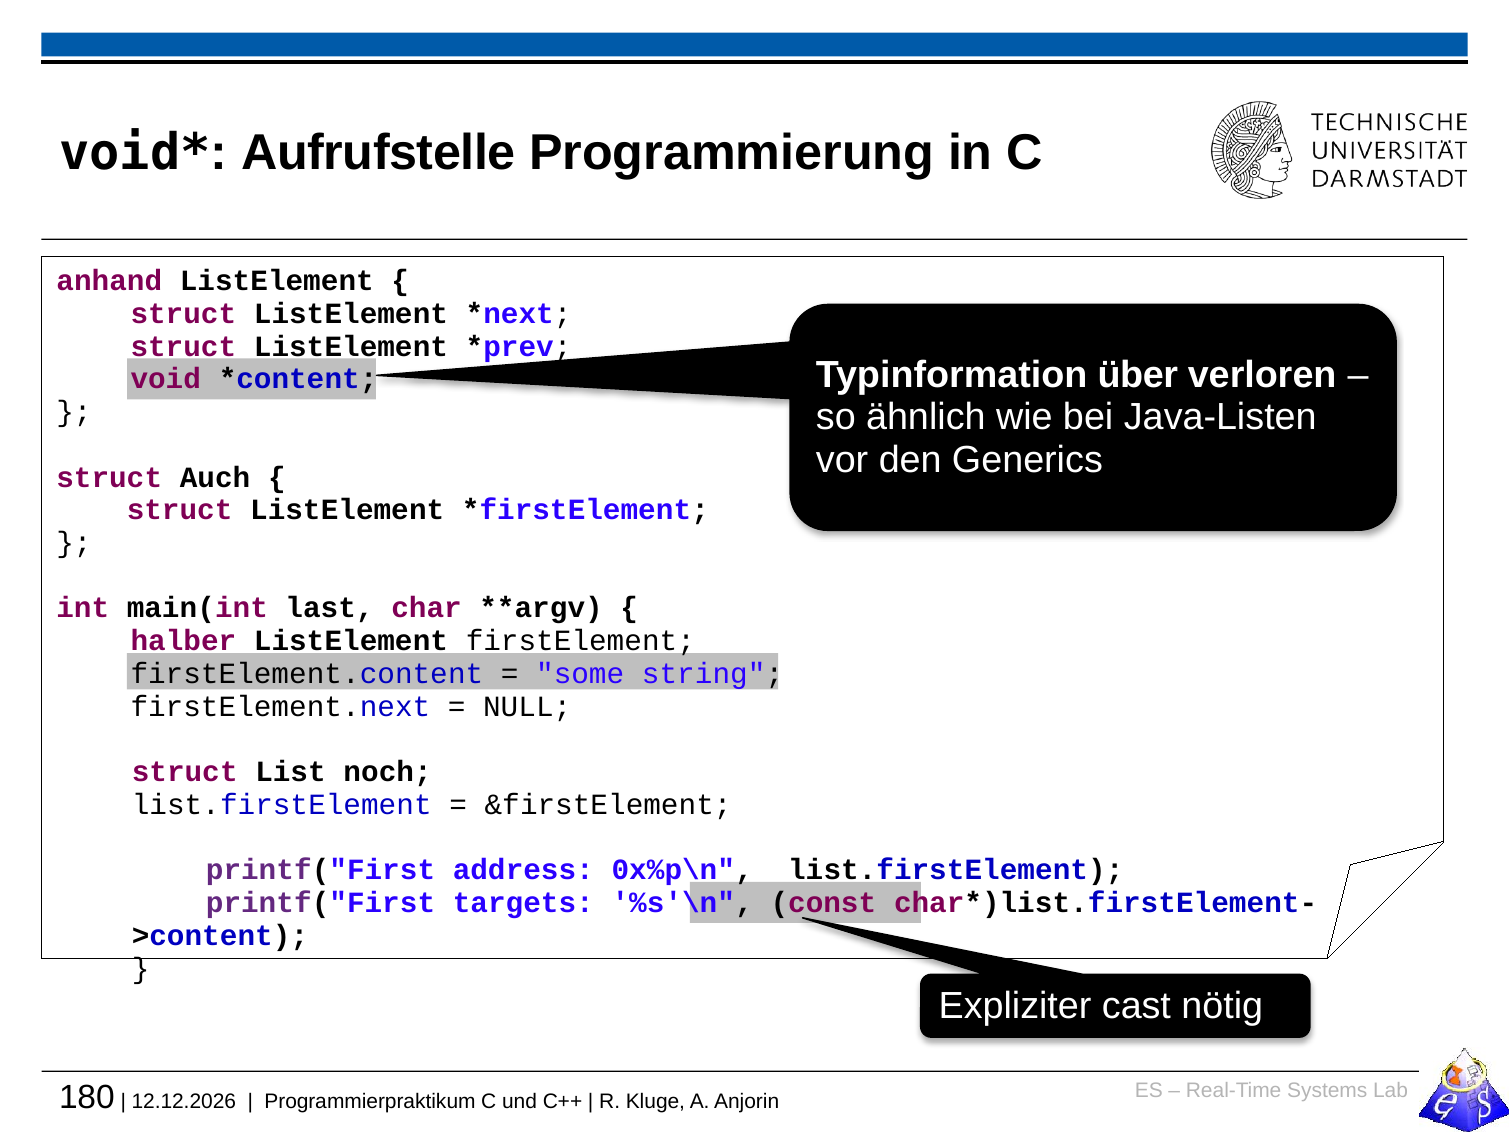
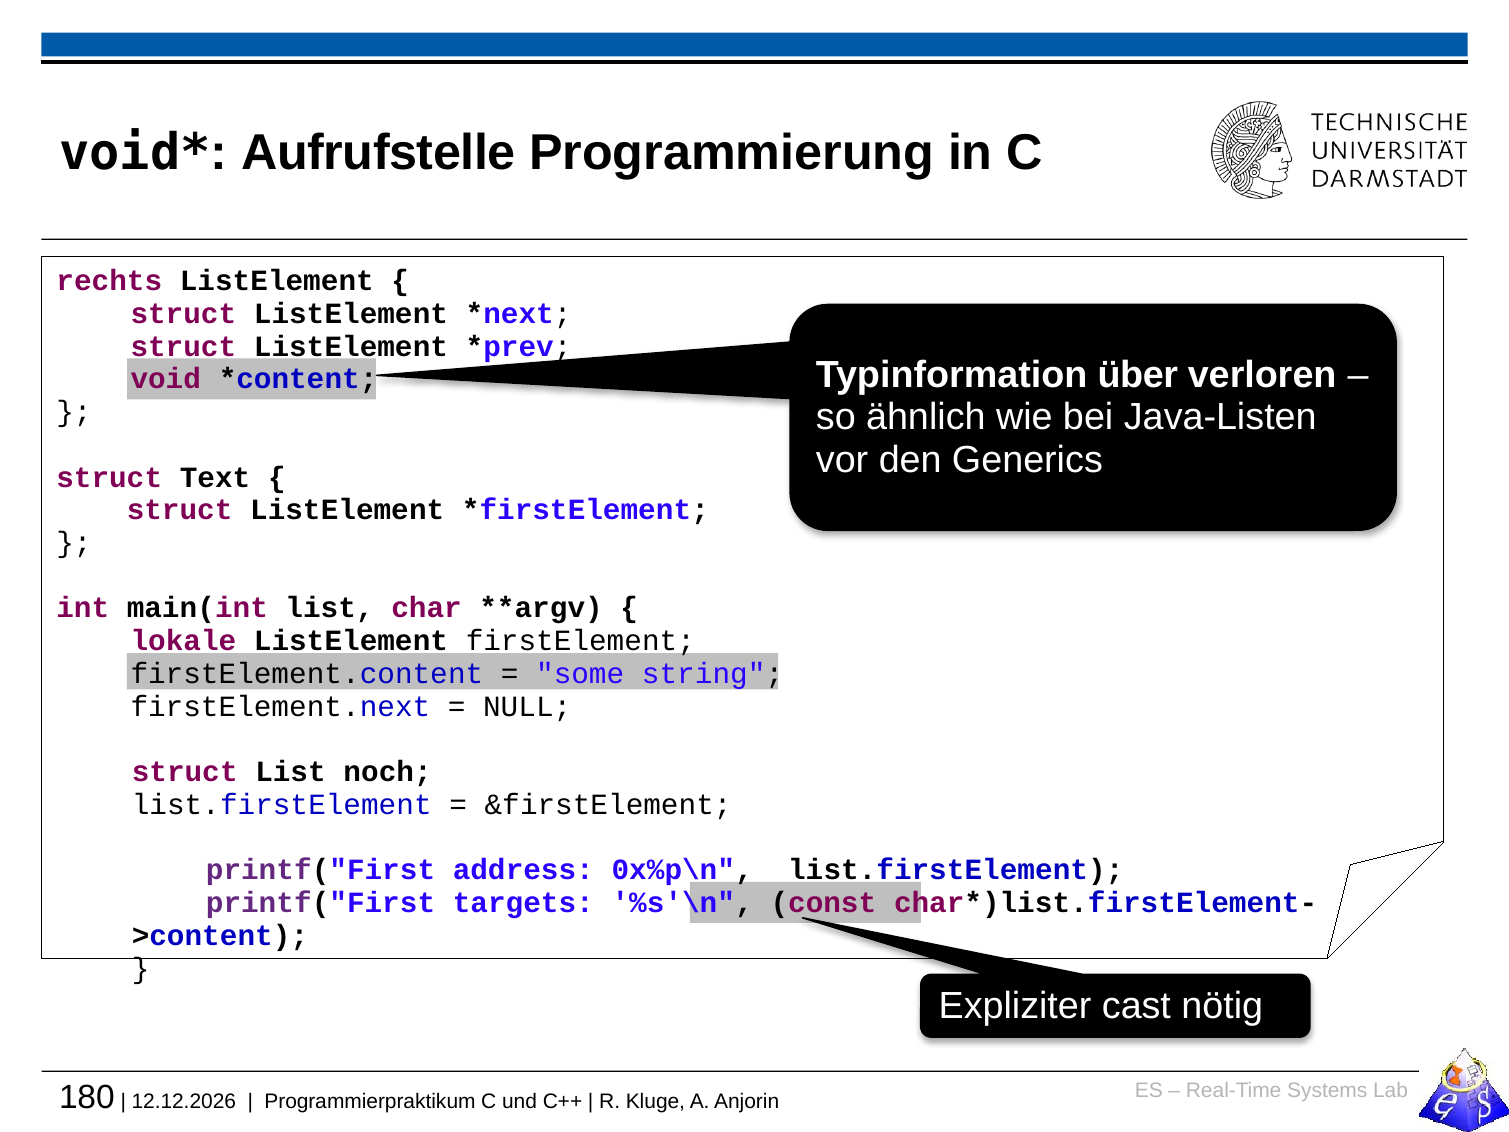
anhand: anhand -> rechts
Auch: Auch -> Text
main(int last: last -> list
halber: halber -> lokale
